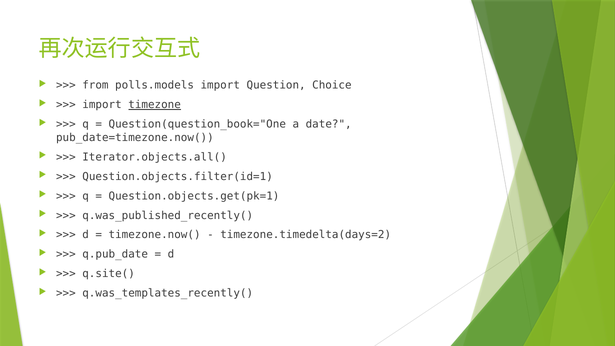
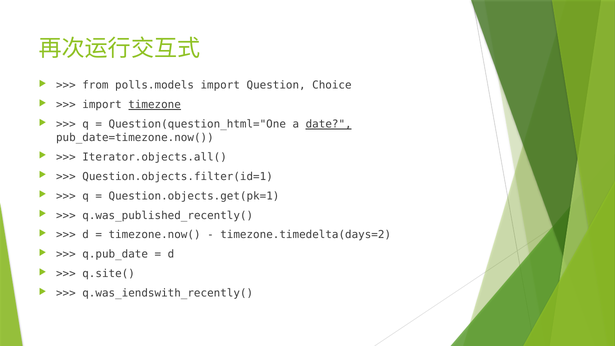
Question(question_book="One: Question(question_book="One -> Question(question_html="One
date underline: none -> present
q.was_templates_recently(: q.was_templates_recently( -> q.was_iendswith_recently(
